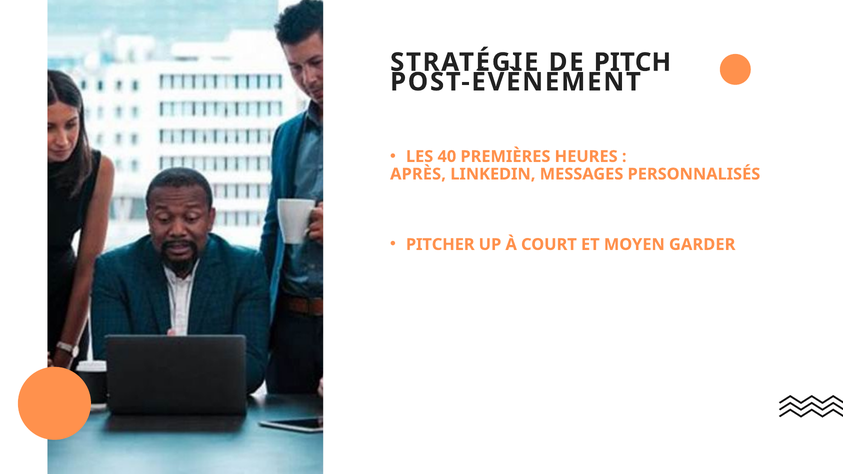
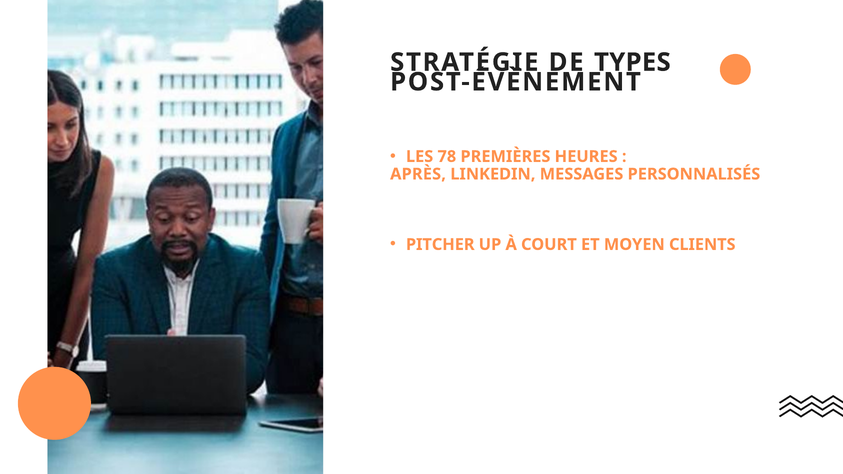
PITCH: PITCH -> TYPES
40: 40 -> 78
GARDER: GARDER -> CLIENTS
